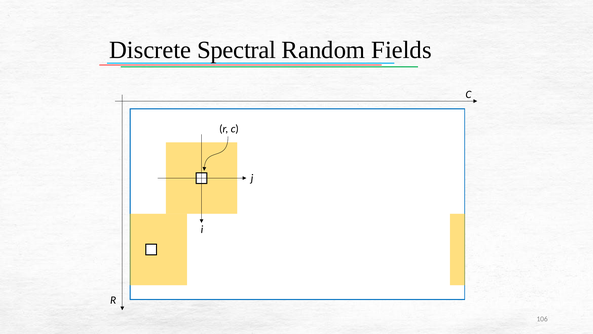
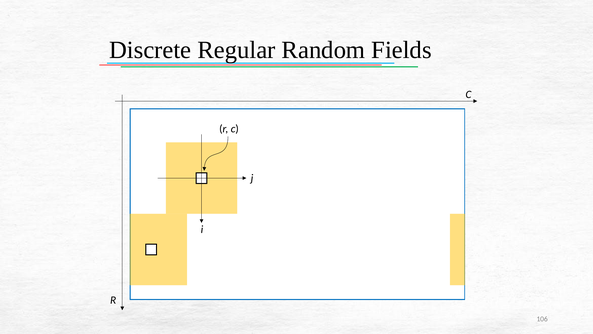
Spectral: Spectral -> Regular
